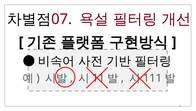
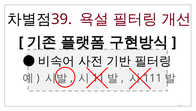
07: 07 -> 39
